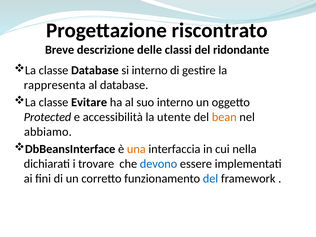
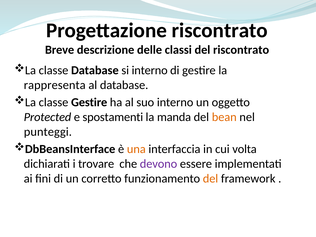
del ridondante: ridondante -> riscontrato
classe Evitare: Evitare -> Gestire
accessibilità: accessibilità -> spostamenti
utente: utente -> manda
abbiamo: abbiamo -> punteggi
nella: nella -> volta
devono colour: blue -> purple
del at (211, 178) colour: blue -> orange
